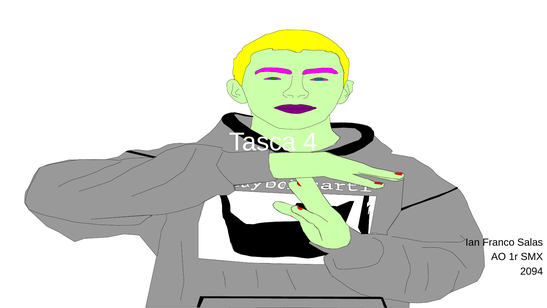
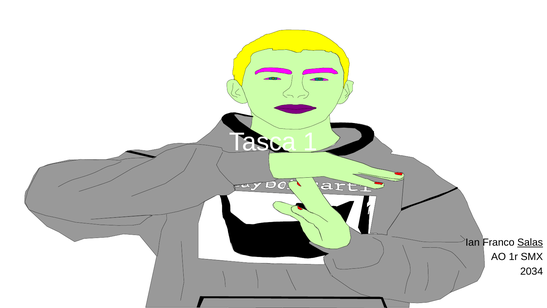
4: 4 -> 1
Salas underline: none -> present
2094: 2094 -> 2034
